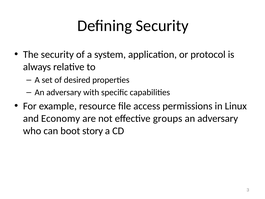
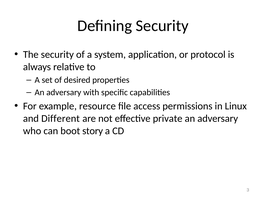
Economy: Economy -> Different
groups: groups -> private
